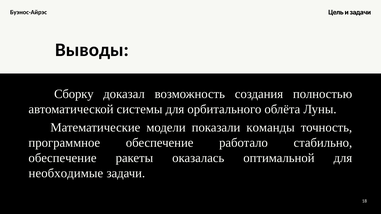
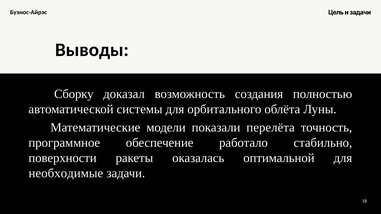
команды: команды -> перелёта
обеспечение at (63, 158): обеспечение -> поверхности
